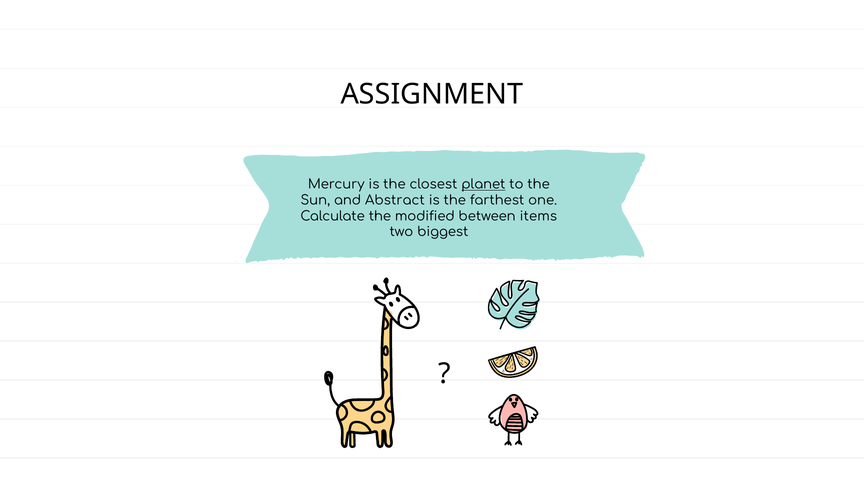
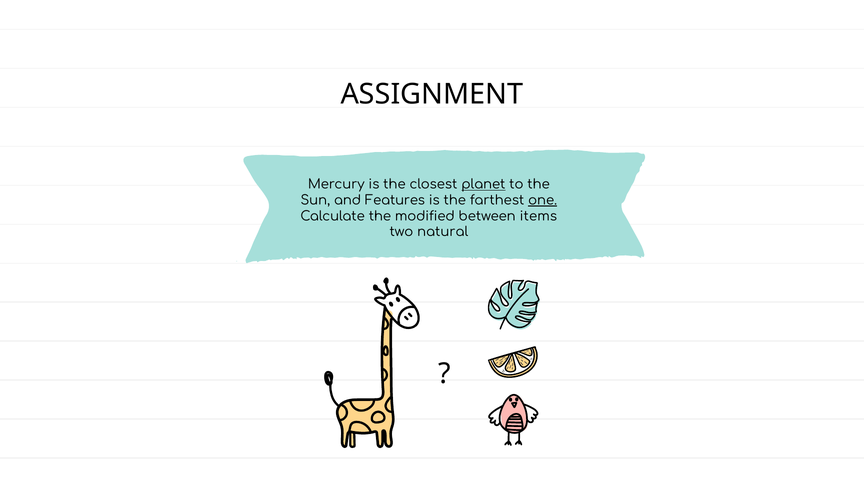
Abstract: Abstract -> Features
one underline: none -> present
biggest: biggest -> natural
